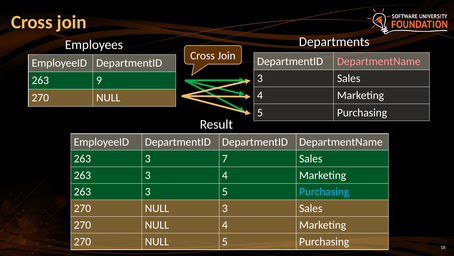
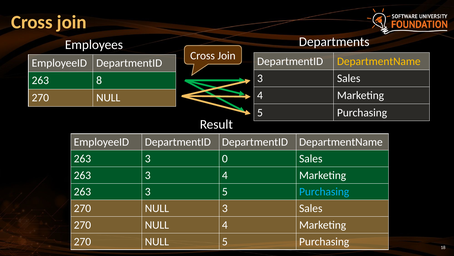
DepartmentName at (379, 61) colour: pink -> yellow
9: 9 -> 8
7: 7 -> 0
